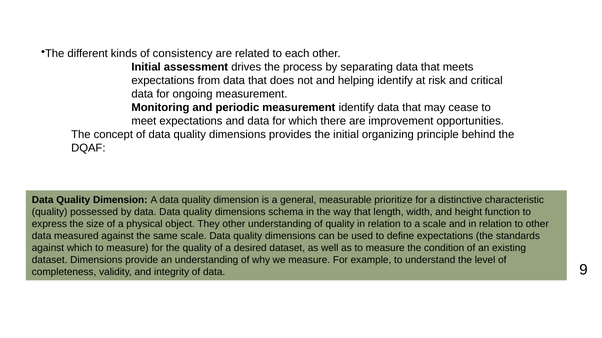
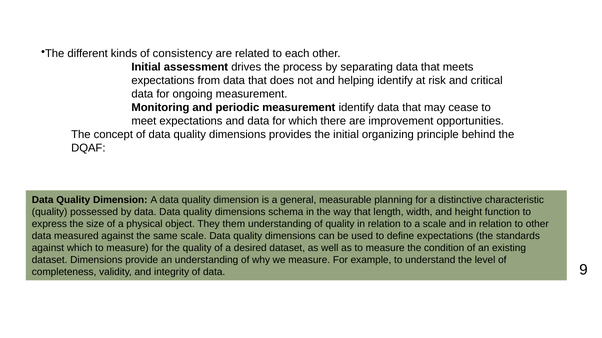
prioritize: prioritize -> planning
They other: other -> them
